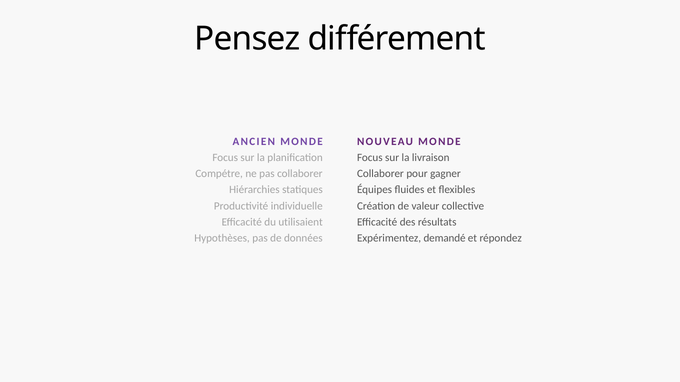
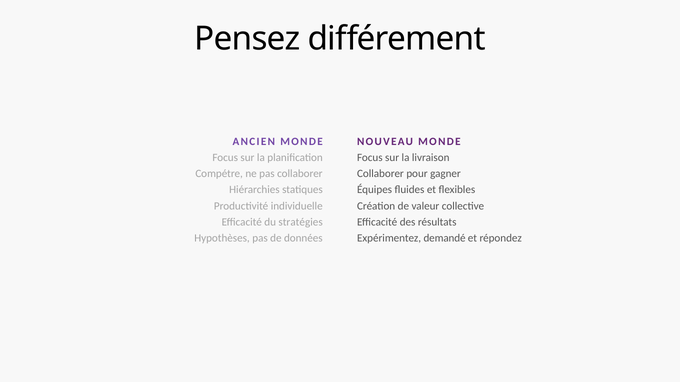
utilisaient: utilisaient -> stratégies
